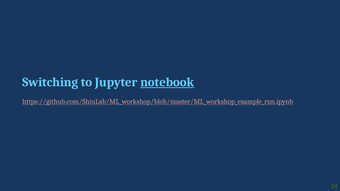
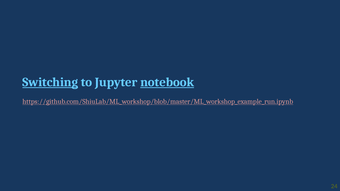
Switching underline: none -> present
